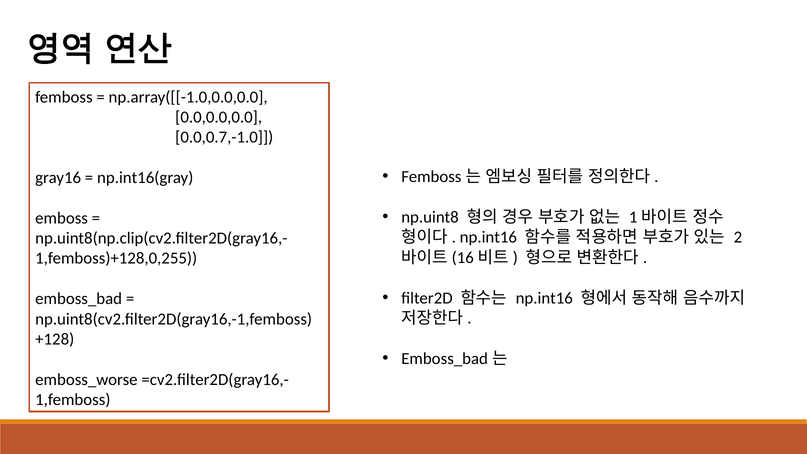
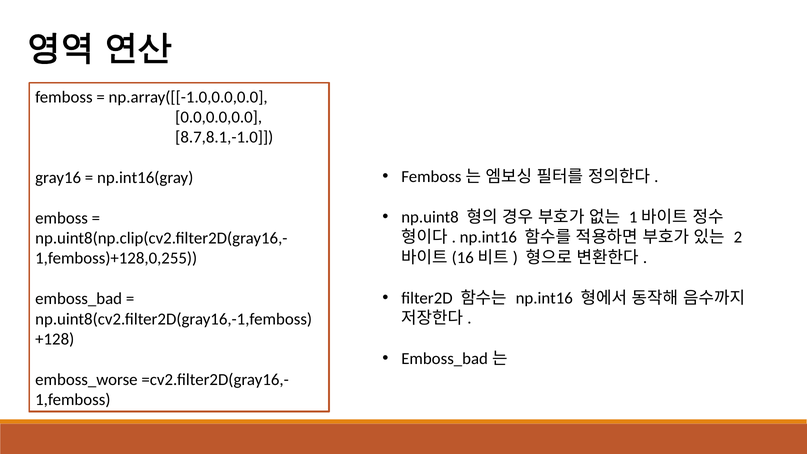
0.0,0.7,-1.0: 0.0,0.7,-1.0 -> 8.7,8.1,-1.0
